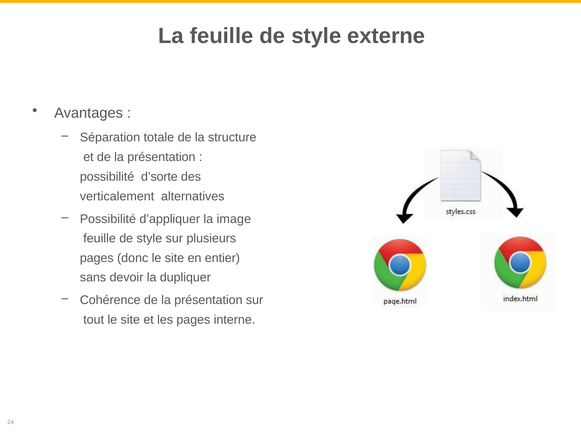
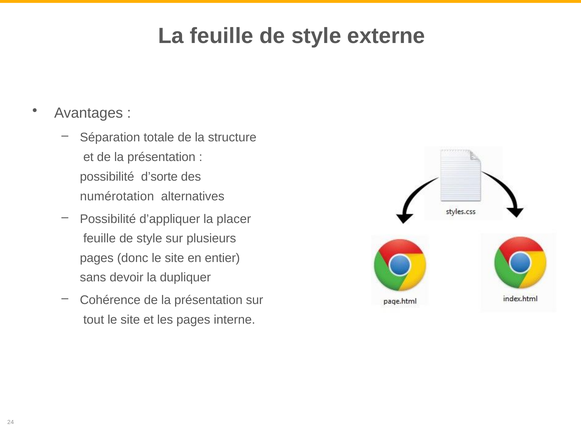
verticalement: verticalement -> numérotation
image: image -> placer
